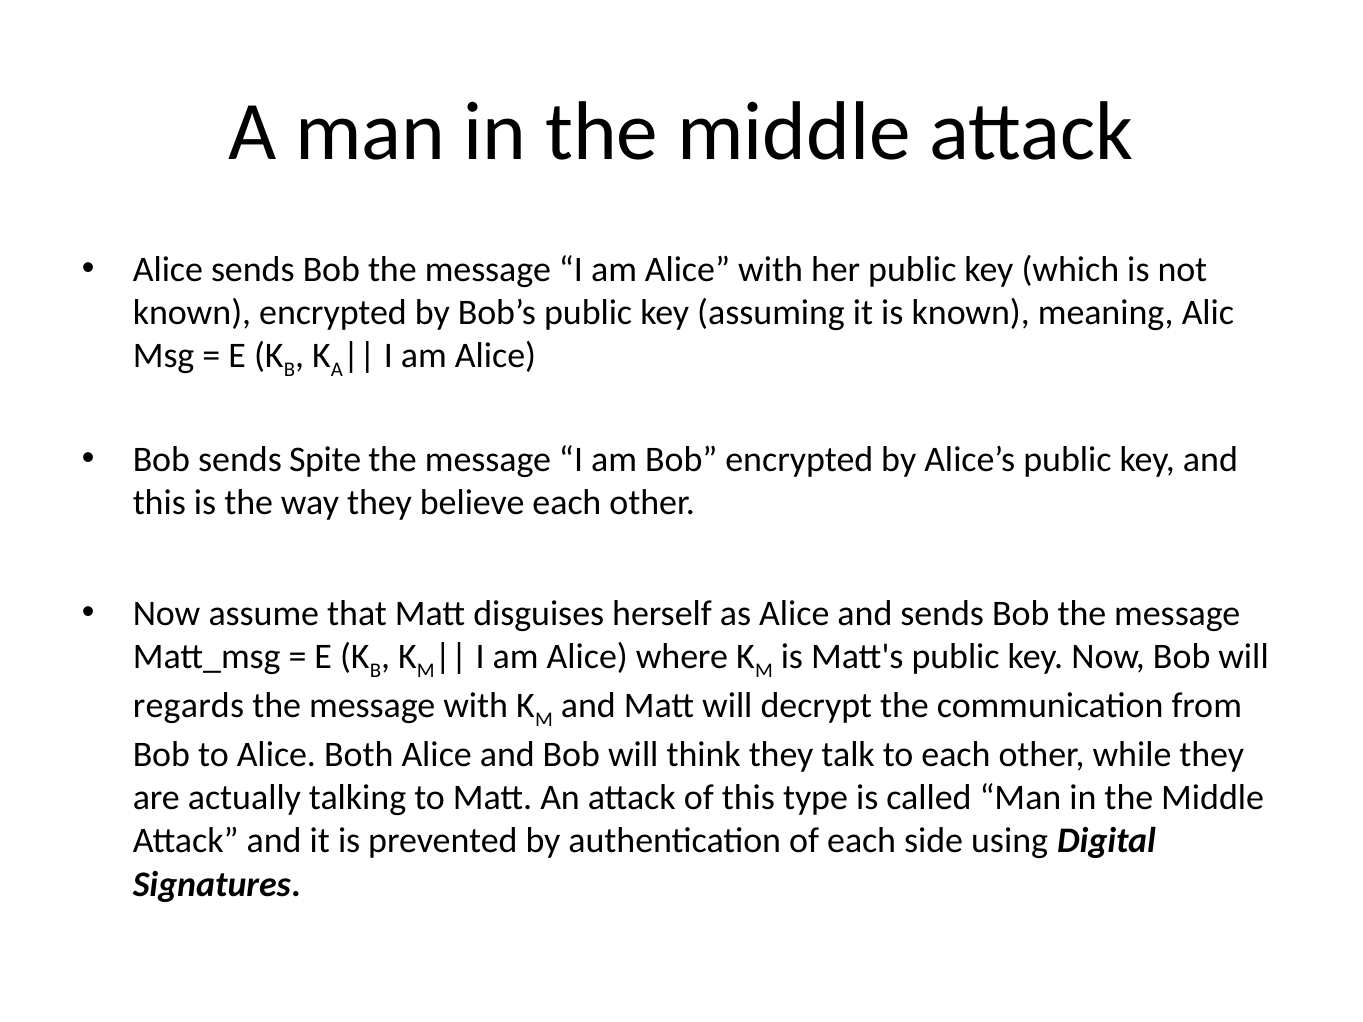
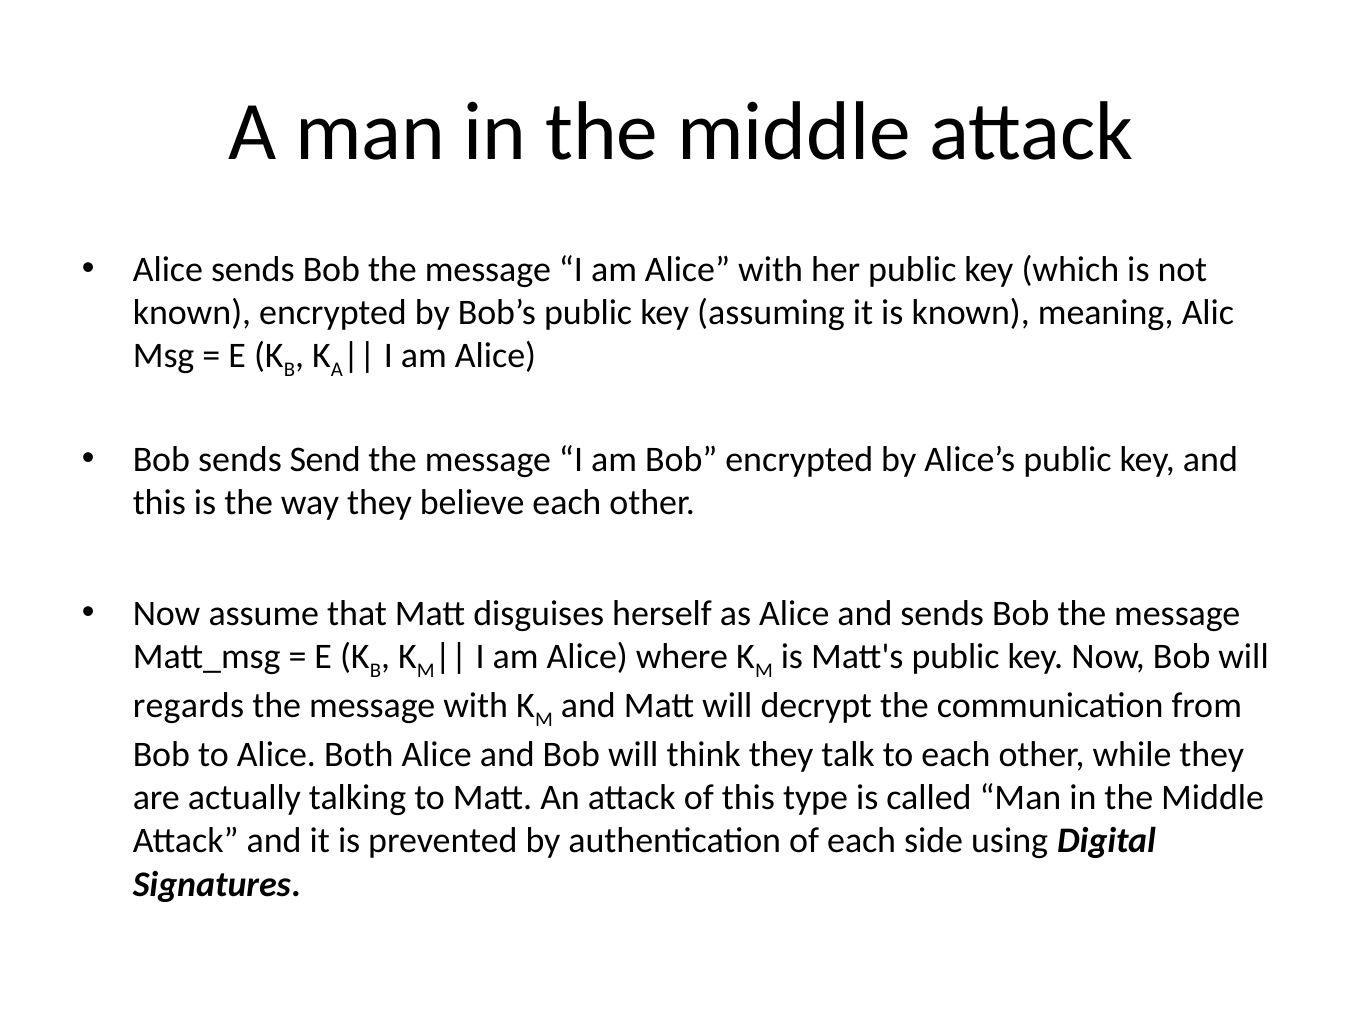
Spite: Spite -> Send
